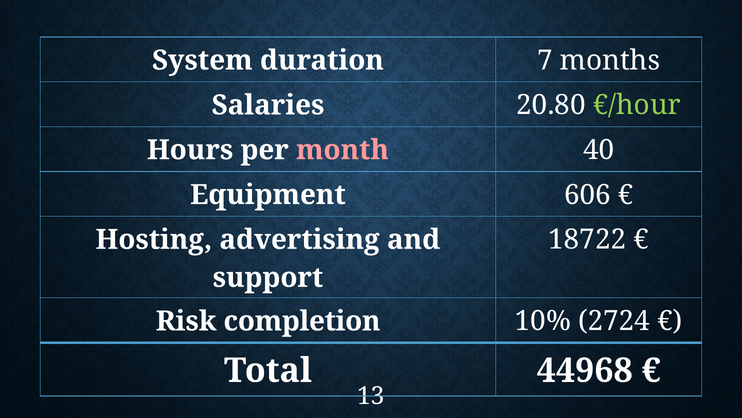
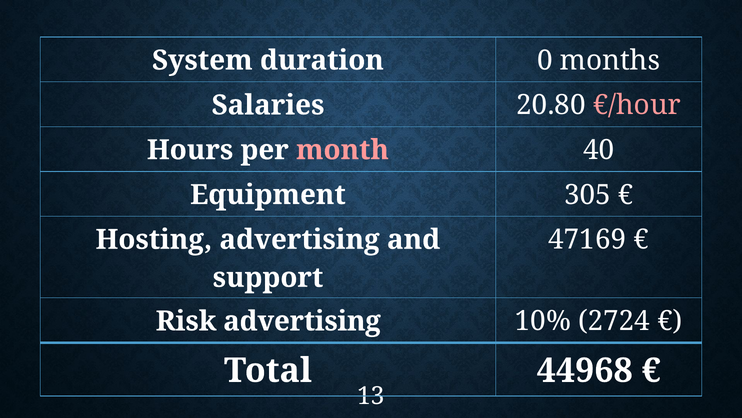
7: 7 -> 0
€/hour colour: light green -> pink
606: 606 -> 305
18722: 18722 -> 47169
Risk completion: completion -> advertising
